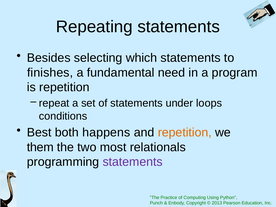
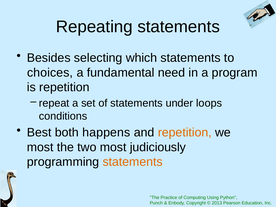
finishes: finishes -> choices
them at (40, 147): them -> most
relationals: relationals -> judiciously
statements at (133, 162) colour: purple -> orange
